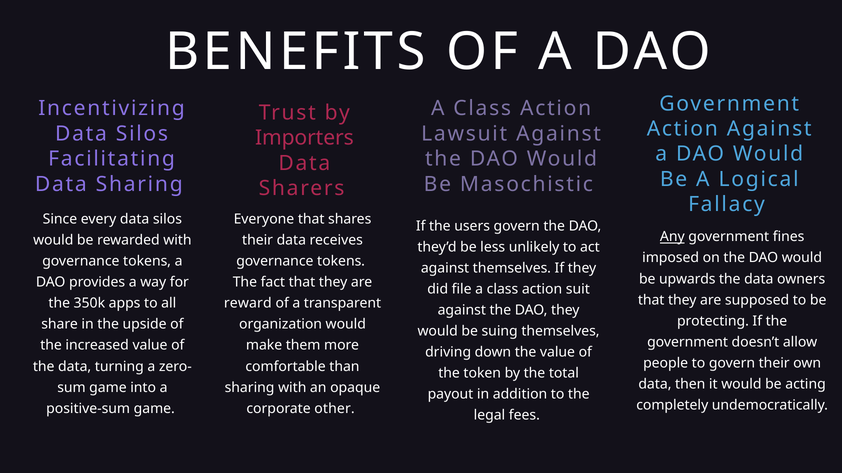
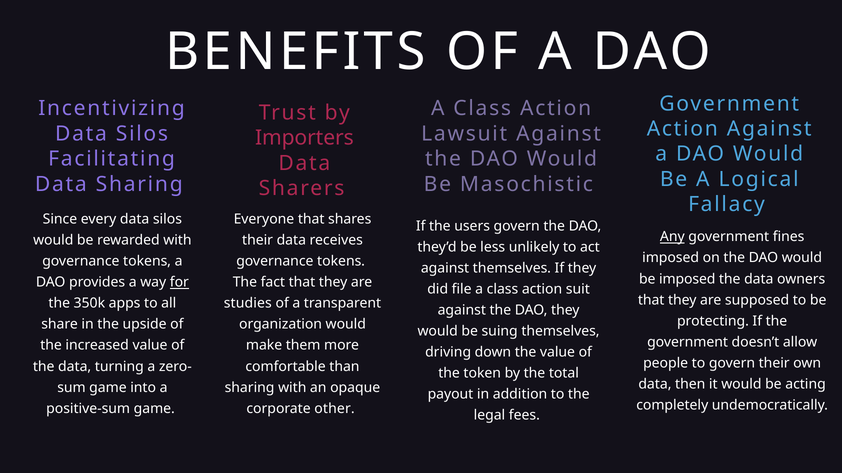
be upwards: upwards -> imposed
for underline: none -> present
reward: reward -> studies
